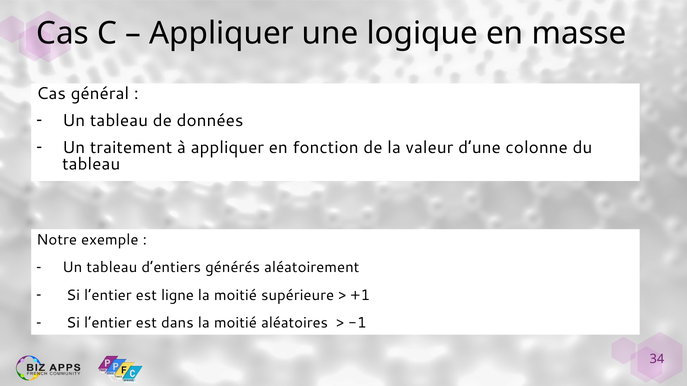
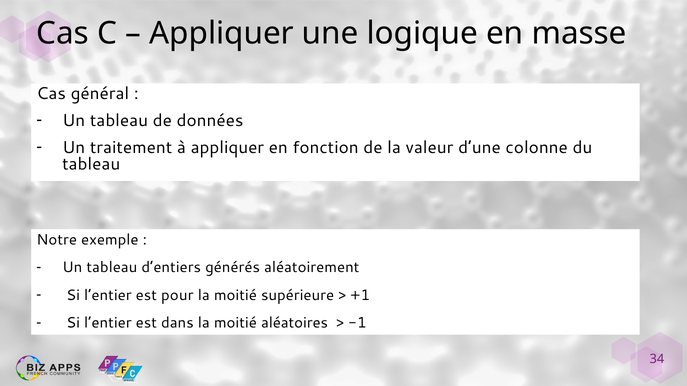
ligne: ligne -> pour
